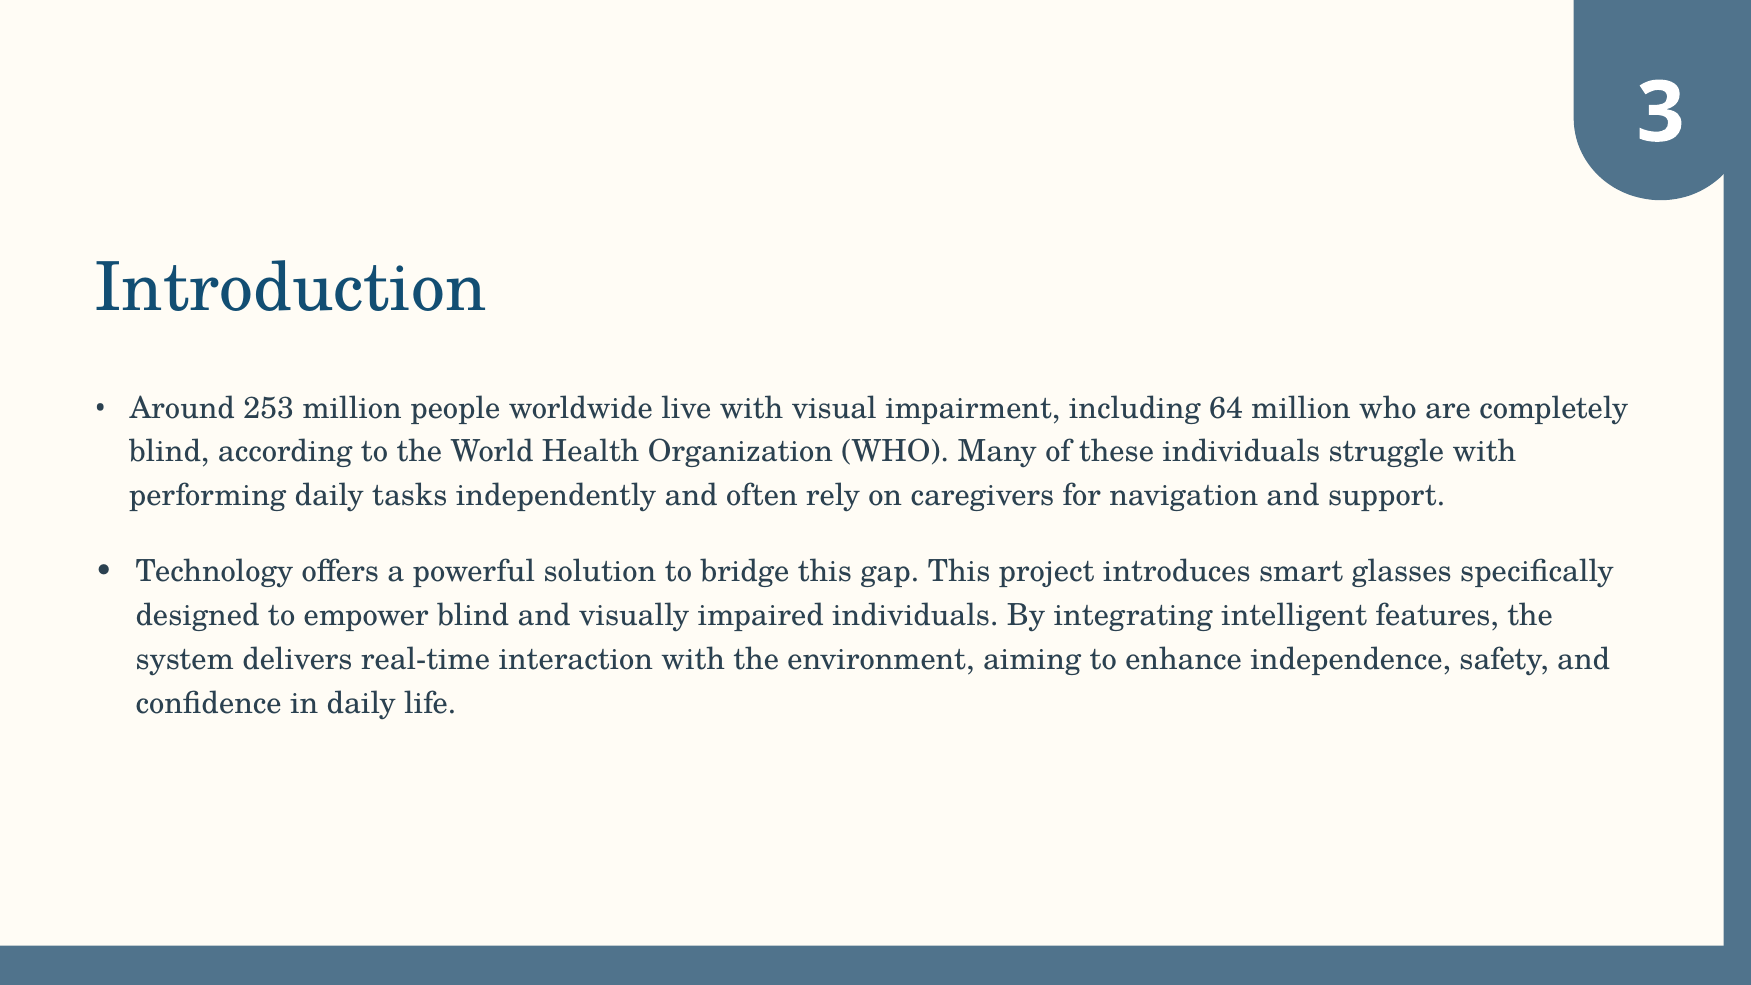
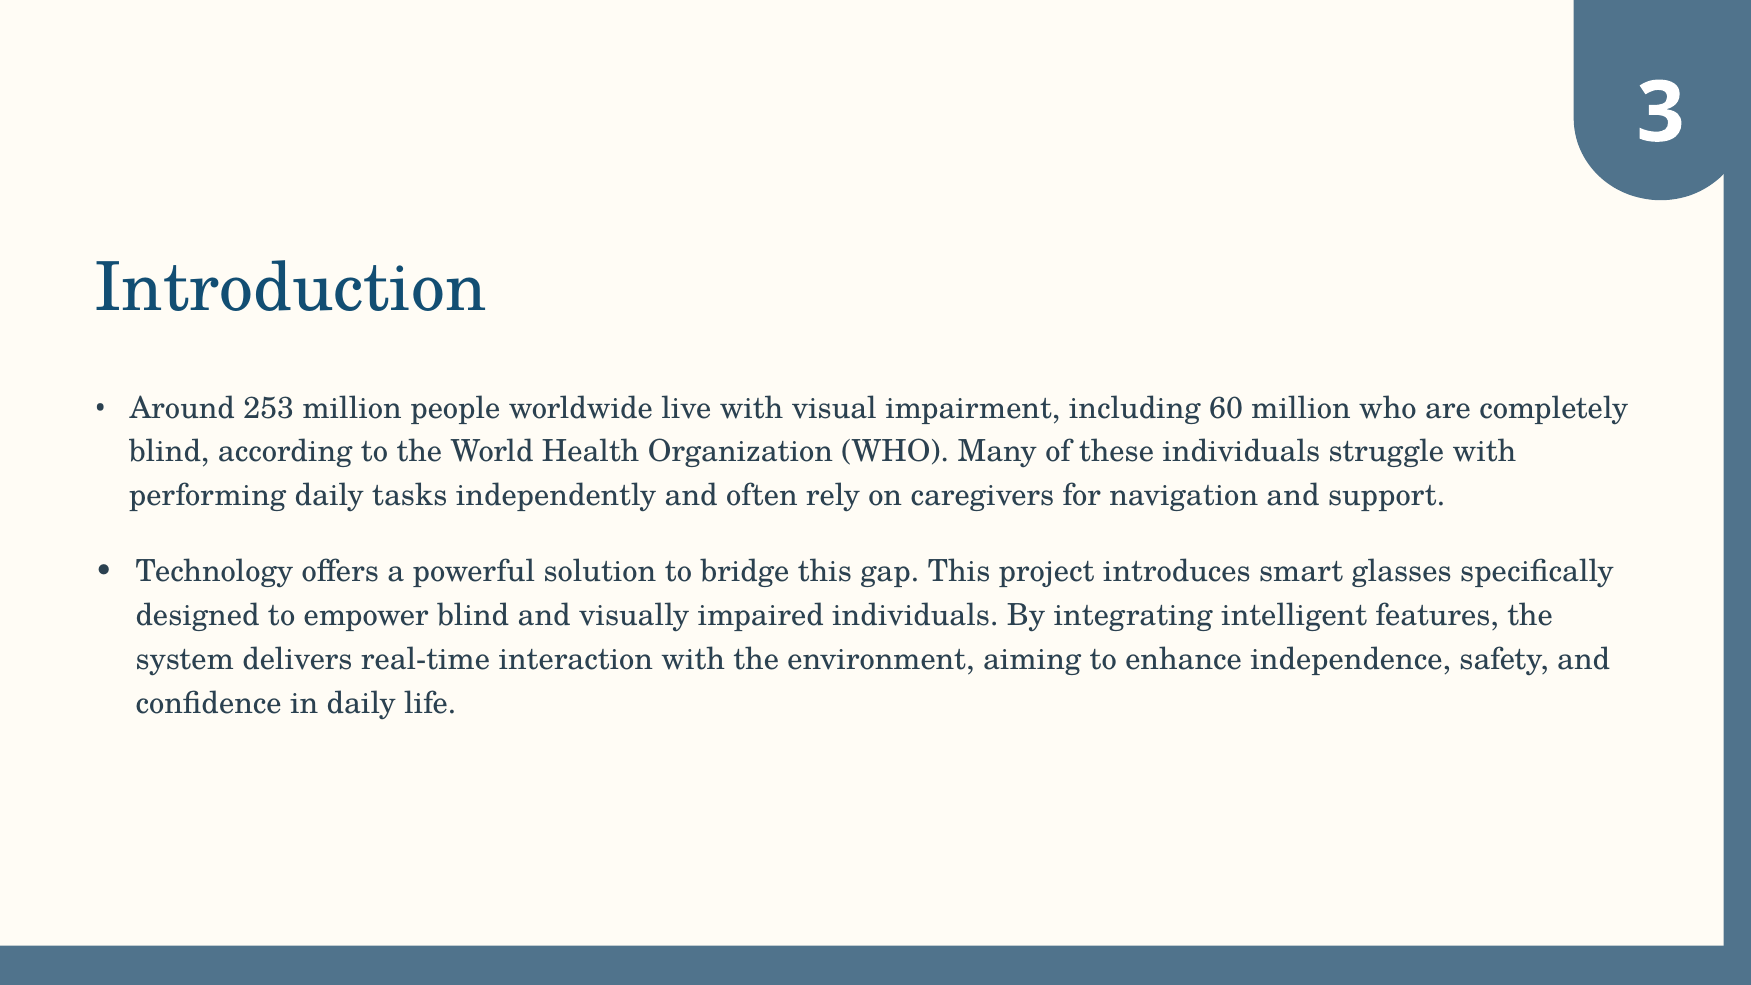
64: 64 -> 60
